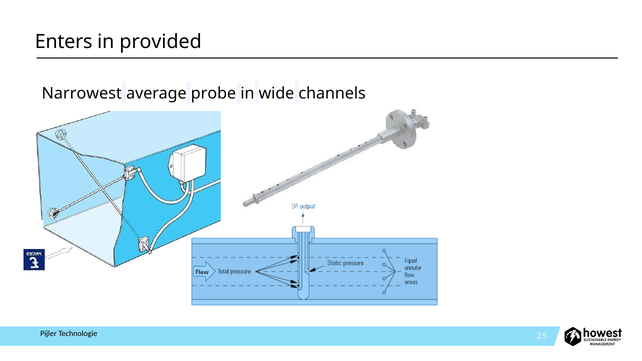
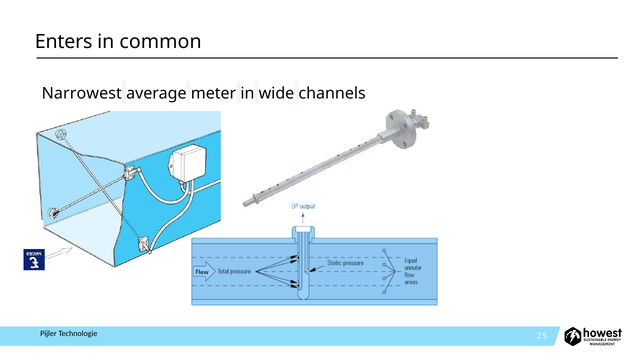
provided: provided -> common
probe: probe -> meter
